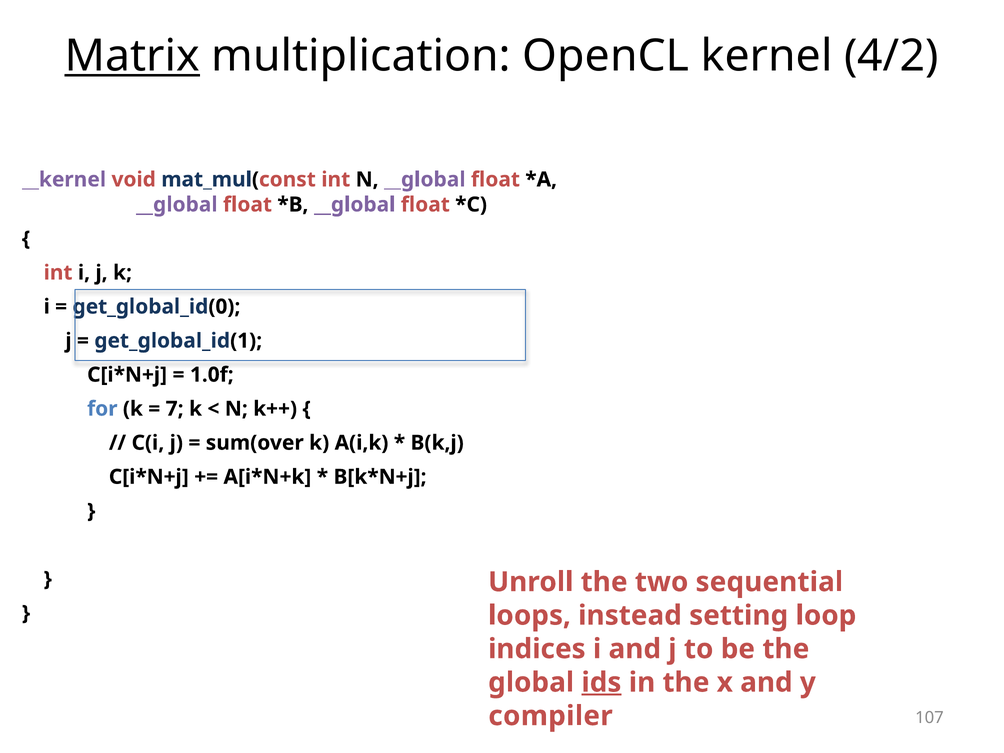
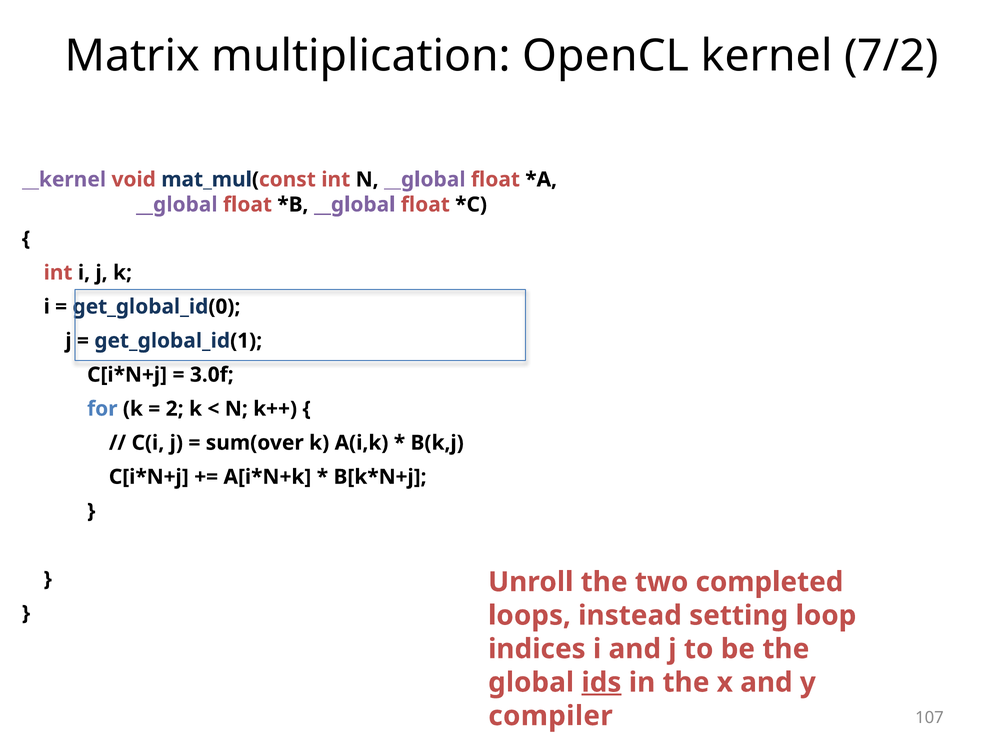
Matrix underline: present -> none
4/2: 4/2 -> 7/2
1.0f: 1.0f -> 3.0f
7: 7 -> 2
sequential: sequential -> completed
